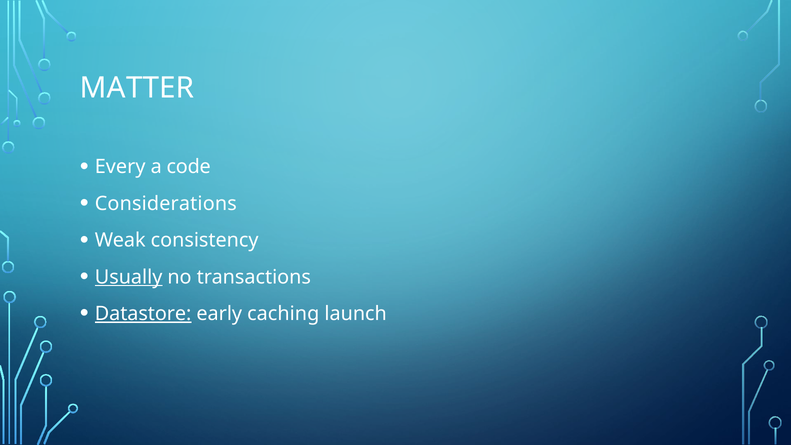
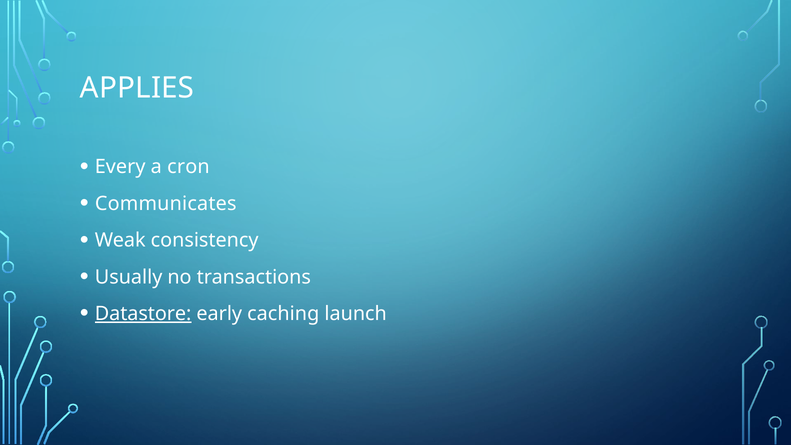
MATTER: MATTER -> APPLIES
code: code -> cron
Considerations: Considerations -> Communicates
Usually underline: present -> none
